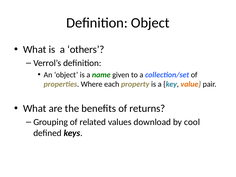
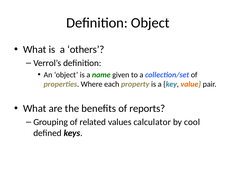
returns: returns -> reports
download: download -> calculator
